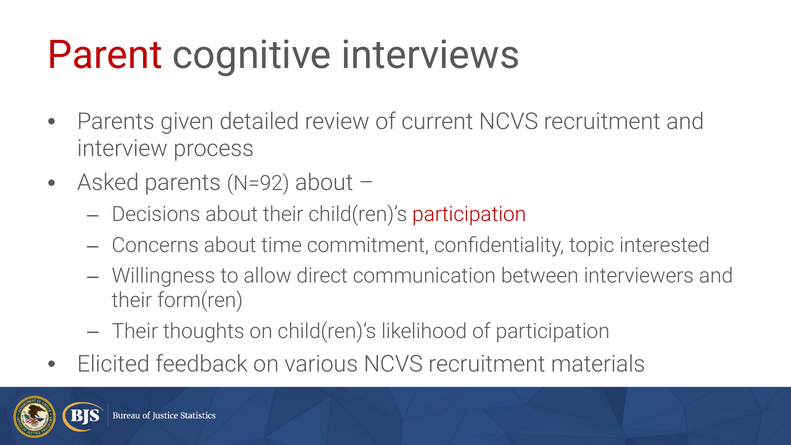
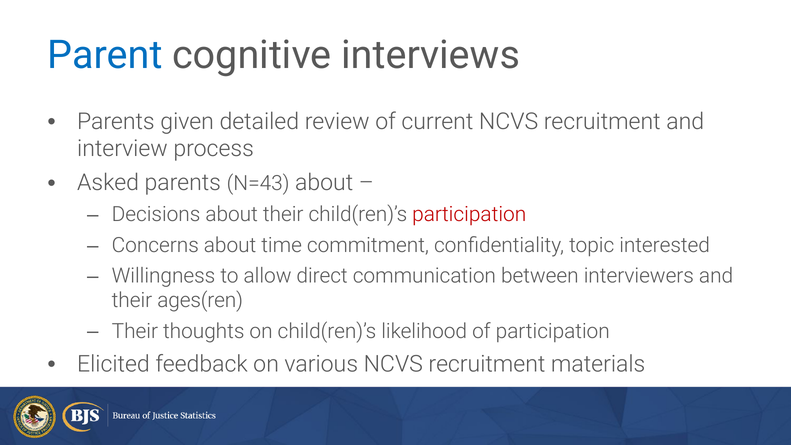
Parent colour: red -> blue
N=92: N=92 -> N=43
form(ren: form(ren -> ages(ren
